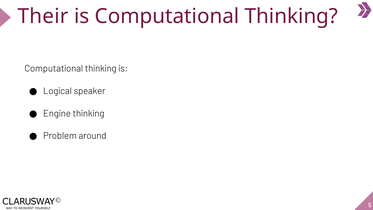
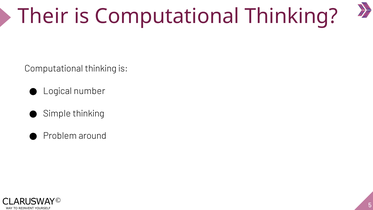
speaker: speaker -> number
Engine: Engine -> Simple
